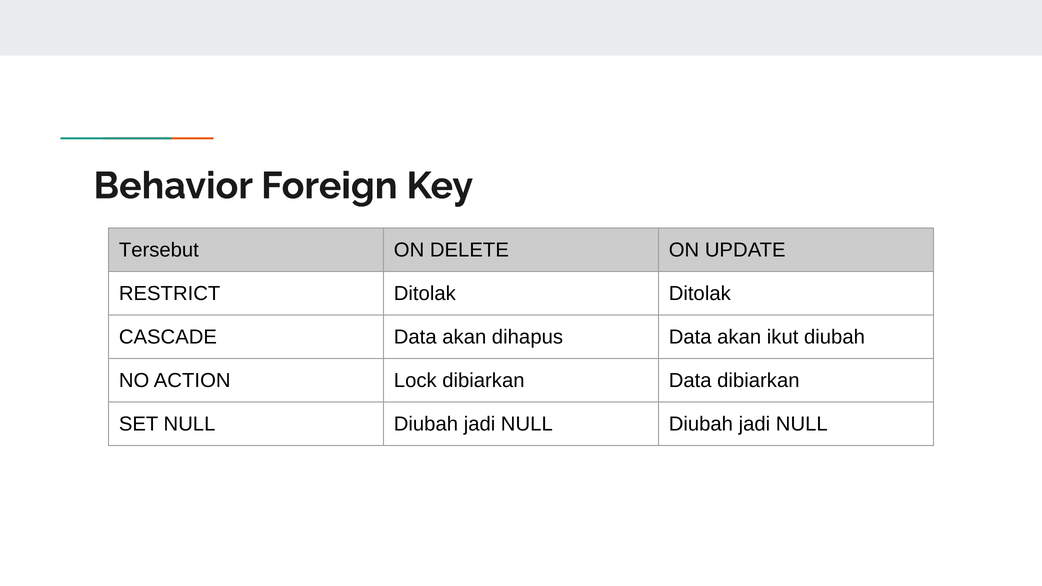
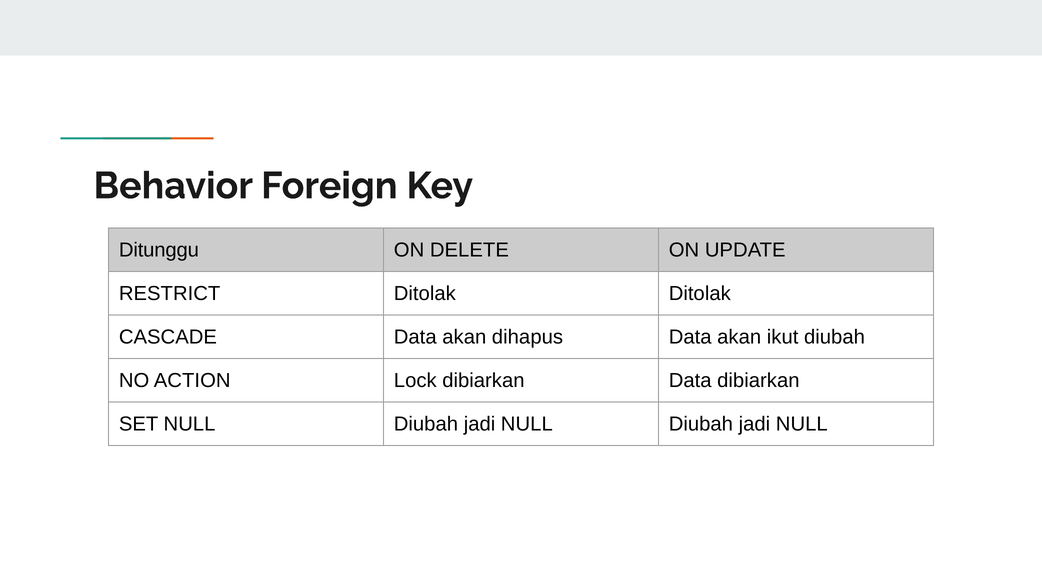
Tersebut: Tersebut -> Ditunggu
